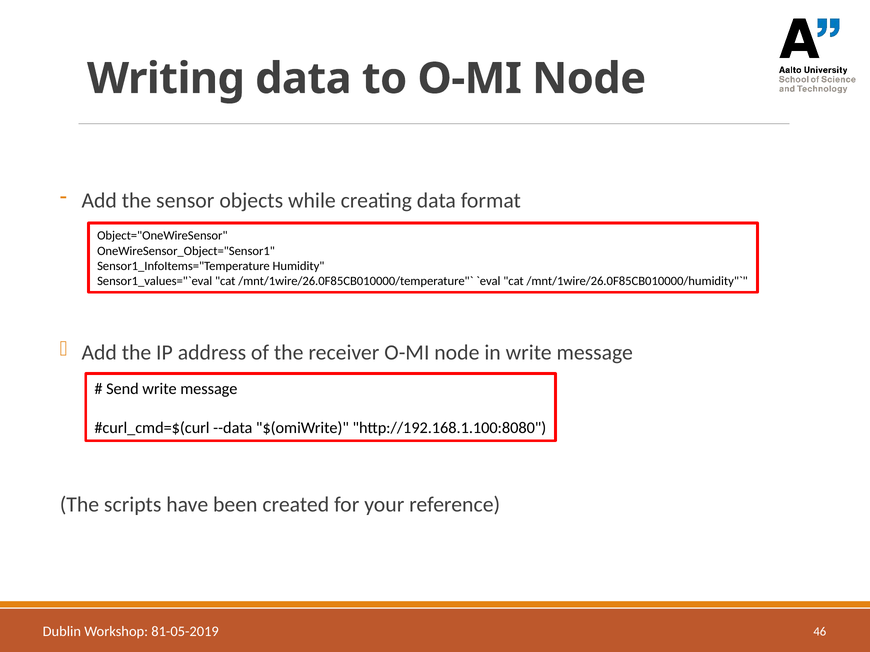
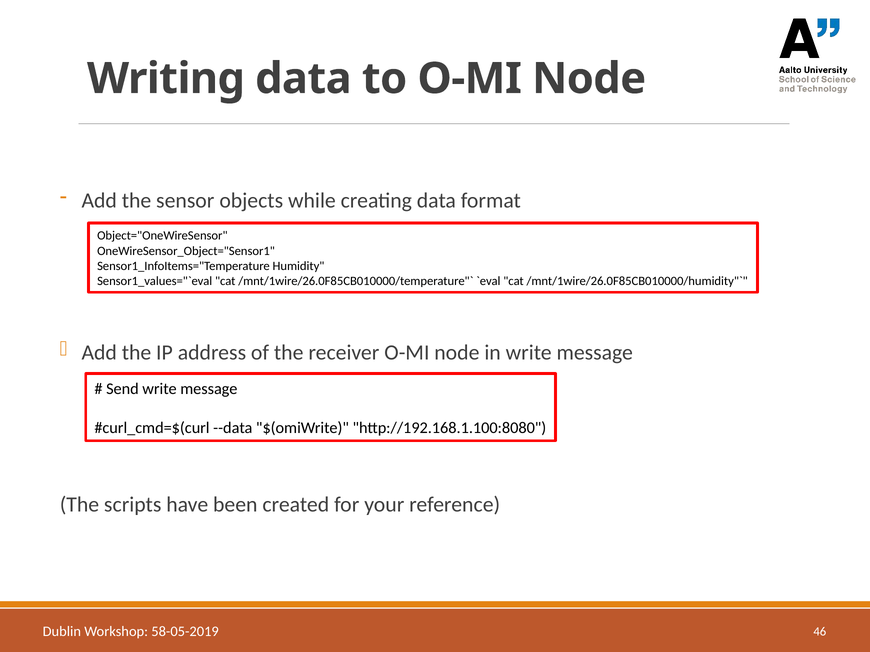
81-05-2019: 81-05-2019 -> 58-05-2019
